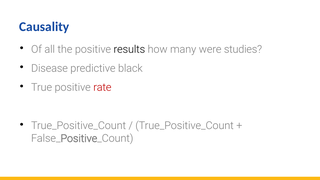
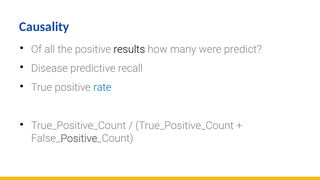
studies: studies -> predict
black: black -> recall
rate colour: red -> blue
